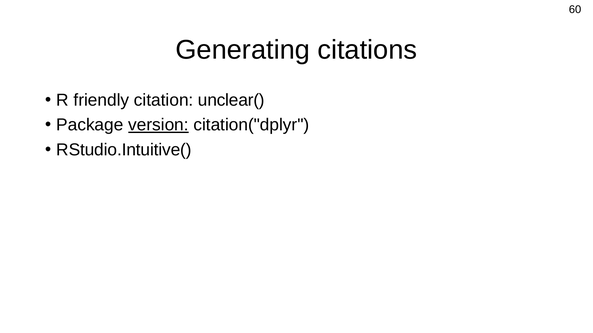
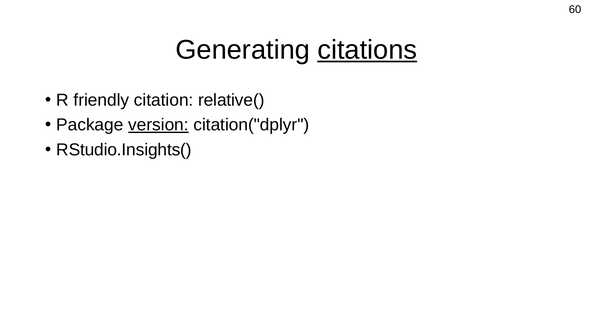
citations underline: none -> present
unclear(: unclear( -> relative(
RStudio.Intuitive(: RStudio.Intuitive( -> RStudio.Insights(
